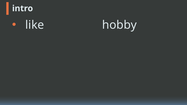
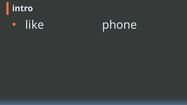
hobby: hobby -> phone
